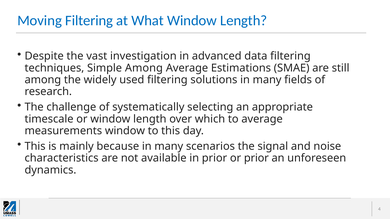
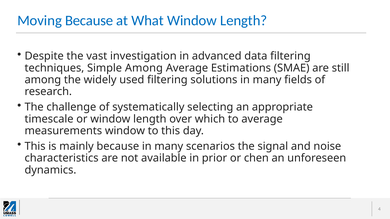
Moving Filtering: Filtering -> Because
or prior: prior -> chen
